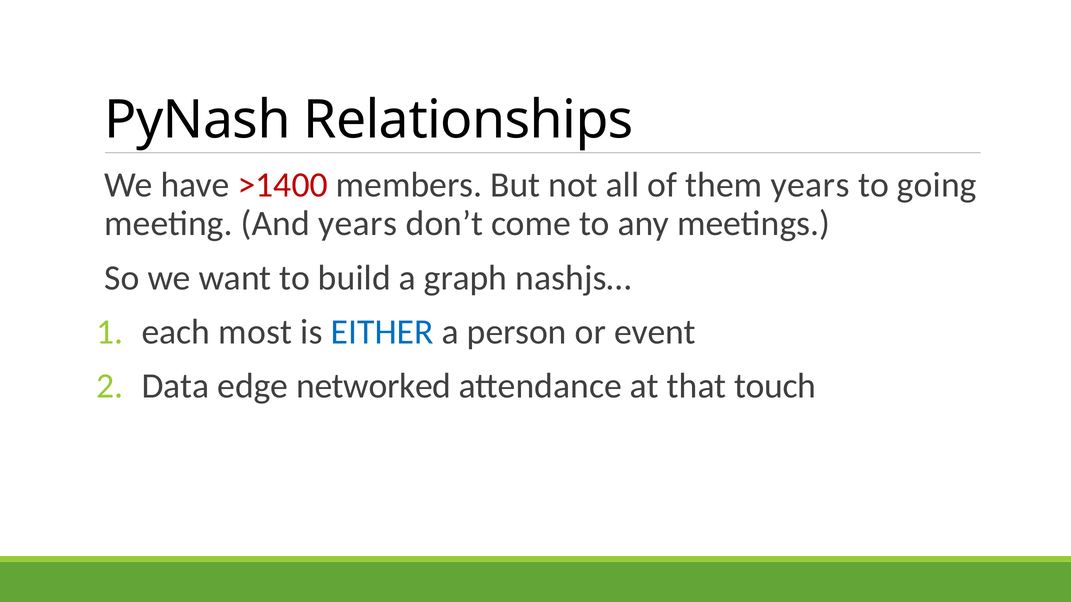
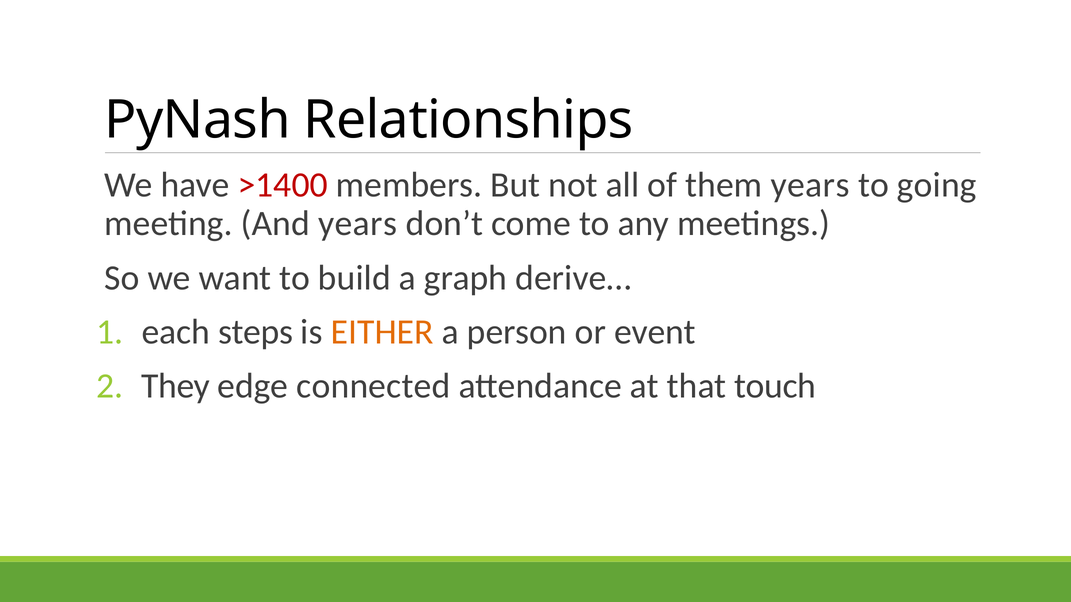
nashjs…: nashjs… -> derive…
most: most -> steps
EITHER colour: blue -> orange
Data: Data -> They
networked: networked -> connected
